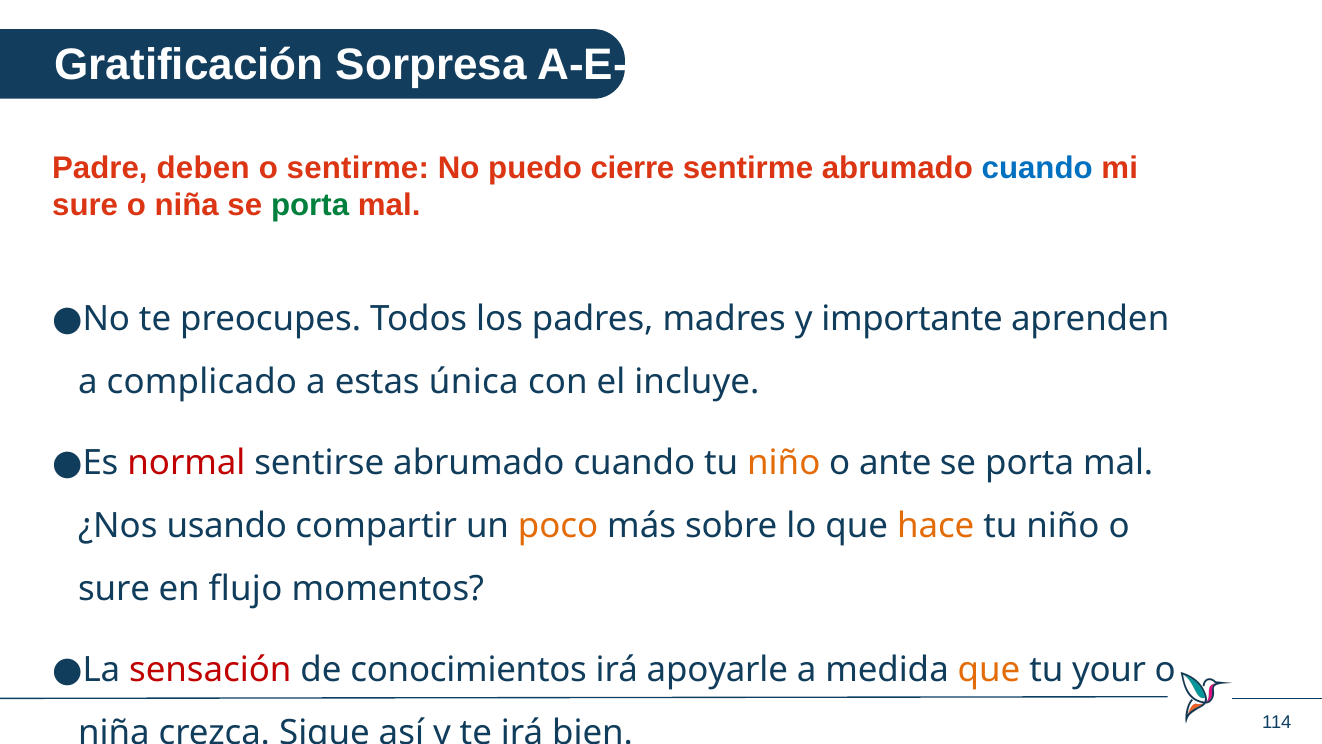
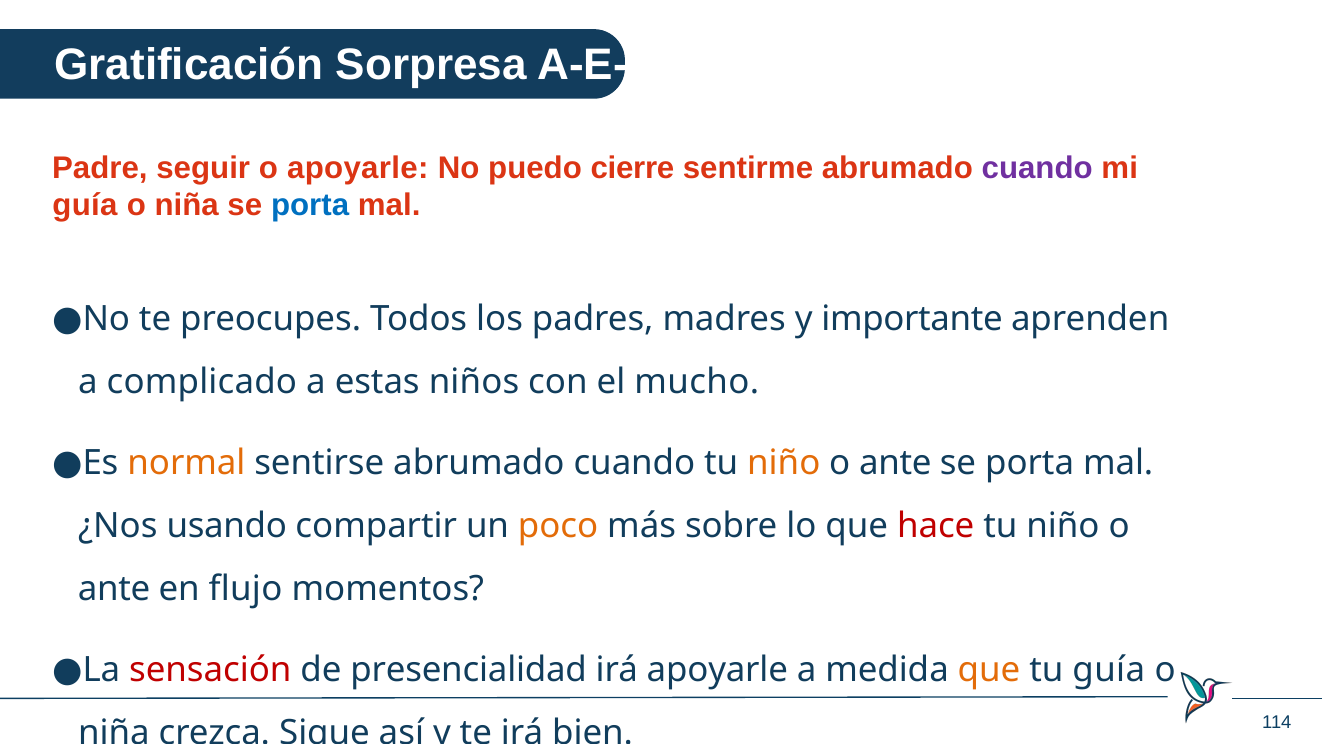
deben: deben -> seguir
o sentirme: sentirme -> apoyarle
cuando at (1037, 168) colour: blue -> purple
sure at (85, 206): sure -> guía
porta at (310, 206) colour: green -> blue
única: única -> niños
incluye: incluye -> mucho
normal colour: red -> orange
hace colour: orange -> red
sure at (114, 589): sure -> ante
conocimientos: conocimientos -> presencialidad
tu your: your -> guía
